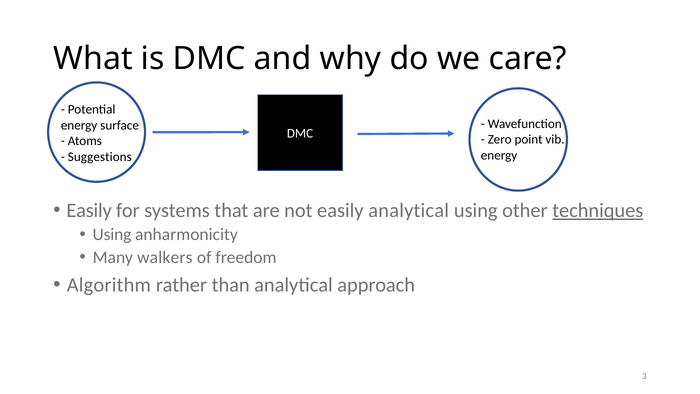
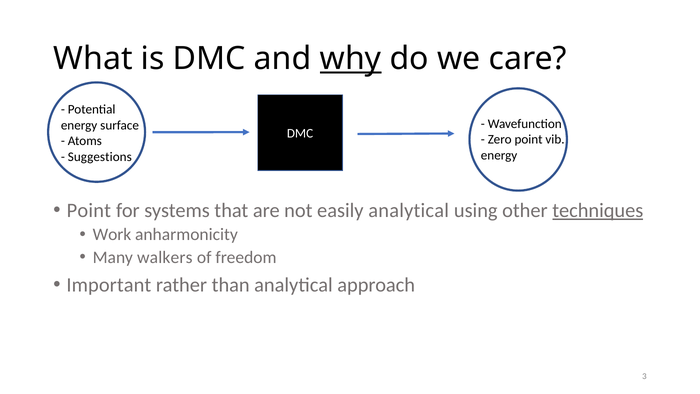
why underline: none -> present
Easily at (89, 210): Easily -> Point
Using at (112, 235): Using -> Work
Algorithm: Algorithm -> Important
